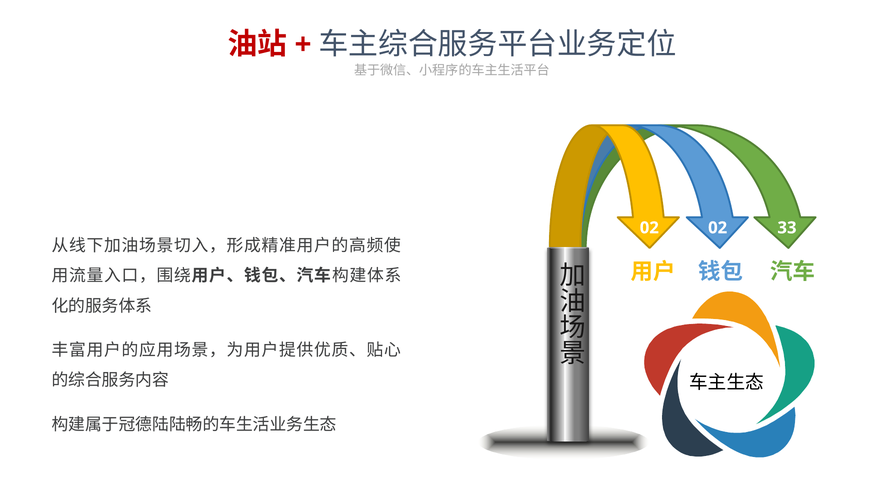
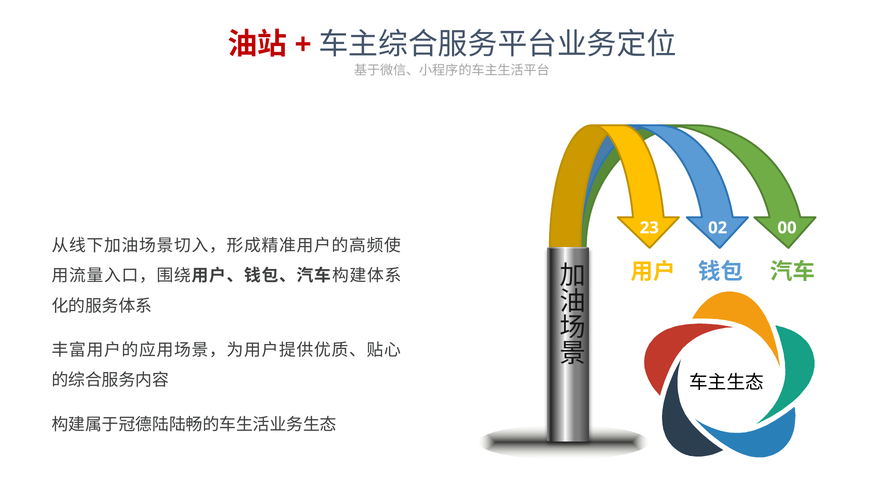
03 02: 02 -> 23
33: 33 -> 00
